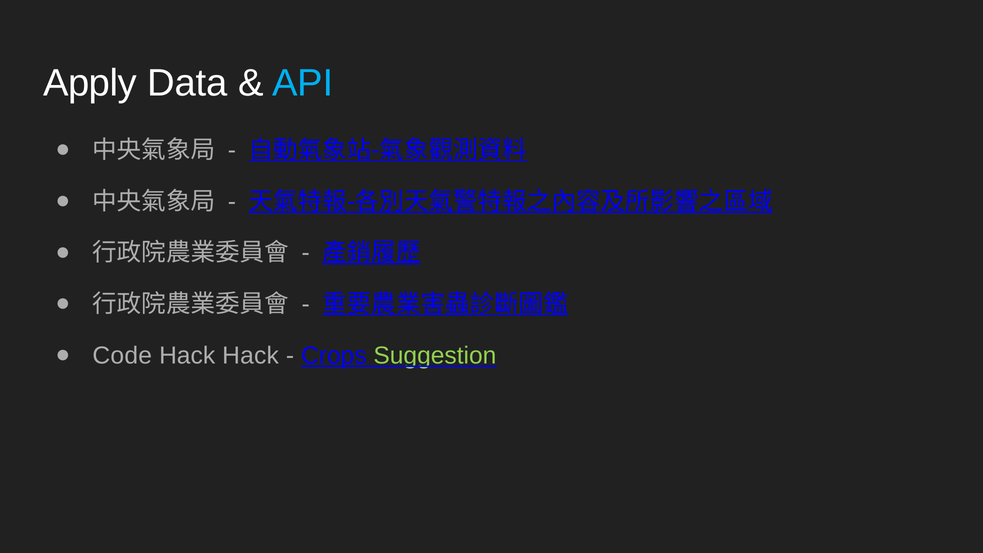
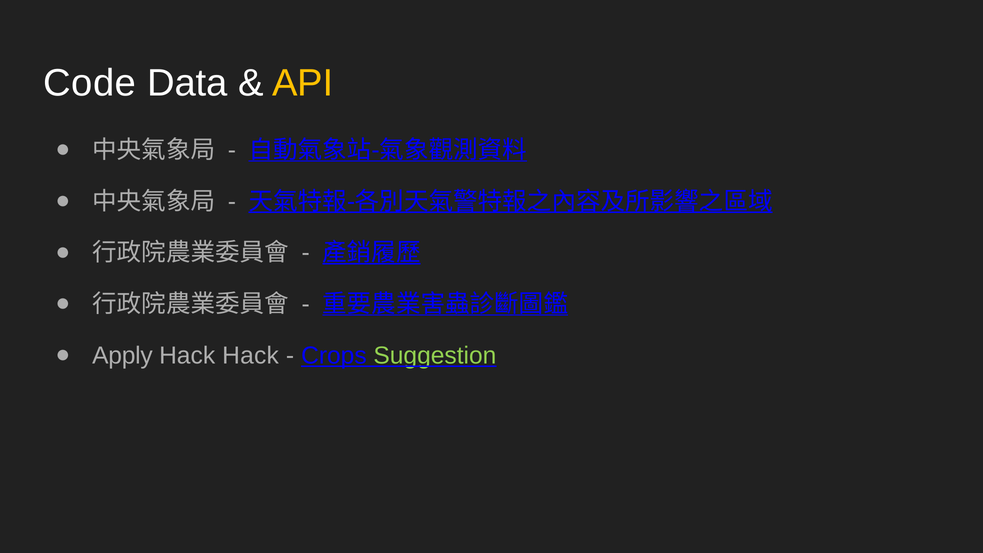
Apply: Apply -> Code
API colour: light blue -> yellow
Code: Code -> Apply
